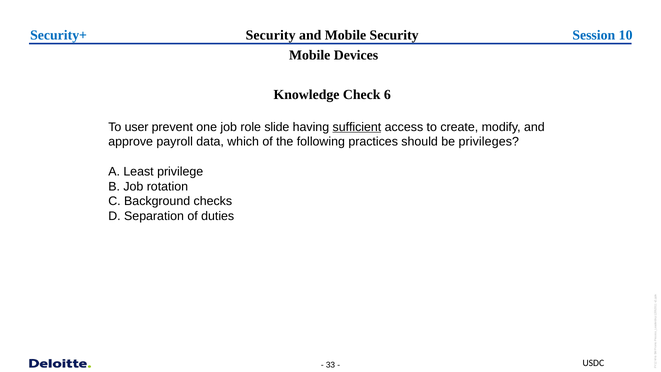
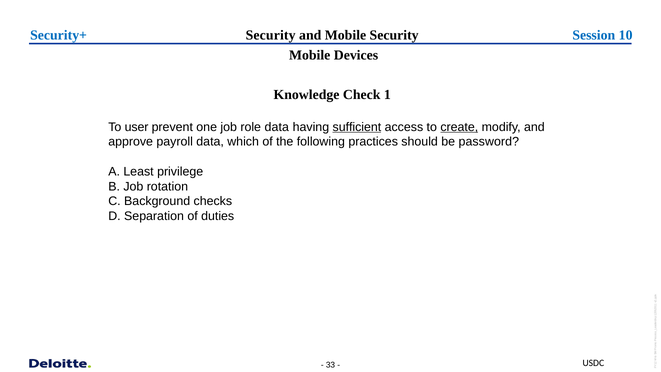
Check 6: 6 -> 1
role slide: slide -> data
create underline: none -> present
privileges: privileges -> password
